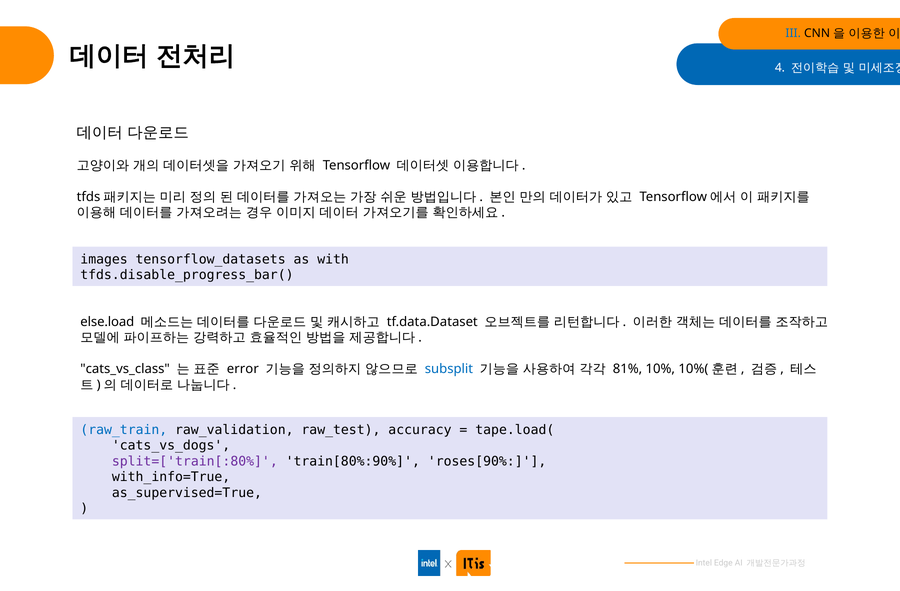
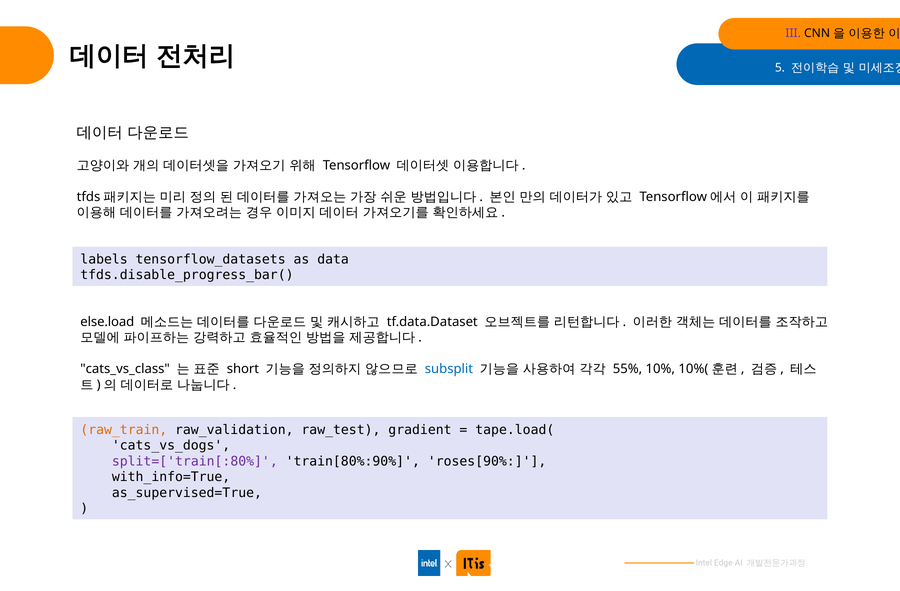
III colour: blue -> purple
4: 4 -> 5
images: images -> labels
with: with -> data
error: error -> short
81%: 81% -> 55%
raw_train colour: blue -> orange
accuracy: accuracy -> gradient
